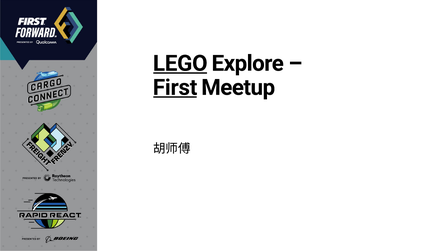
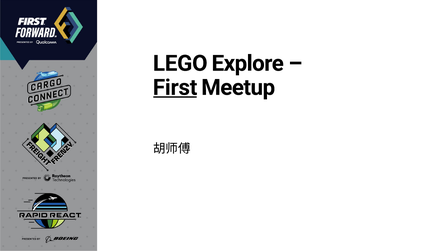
LEGO underline: present -> none
